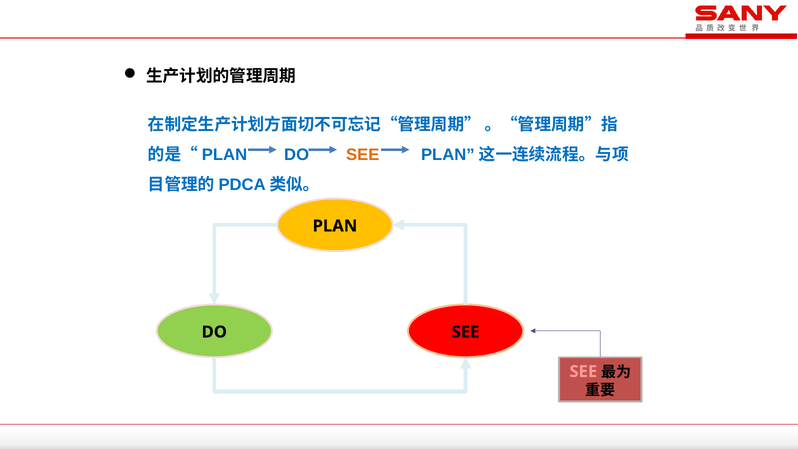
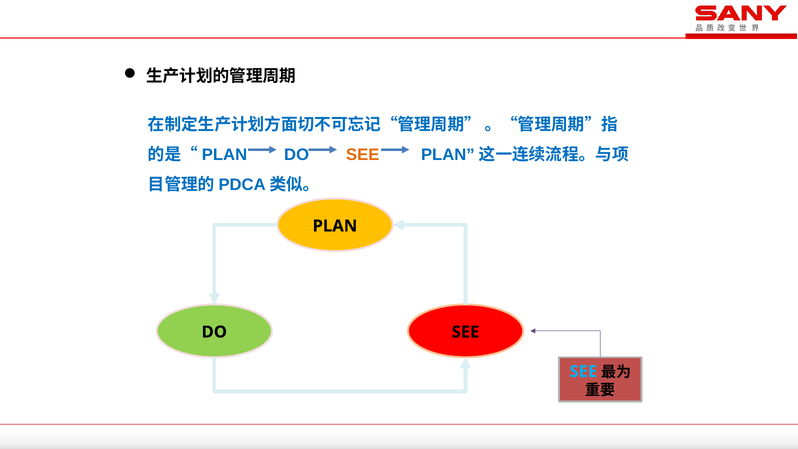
SEE at (583, 371) colour: pink -> light blue
